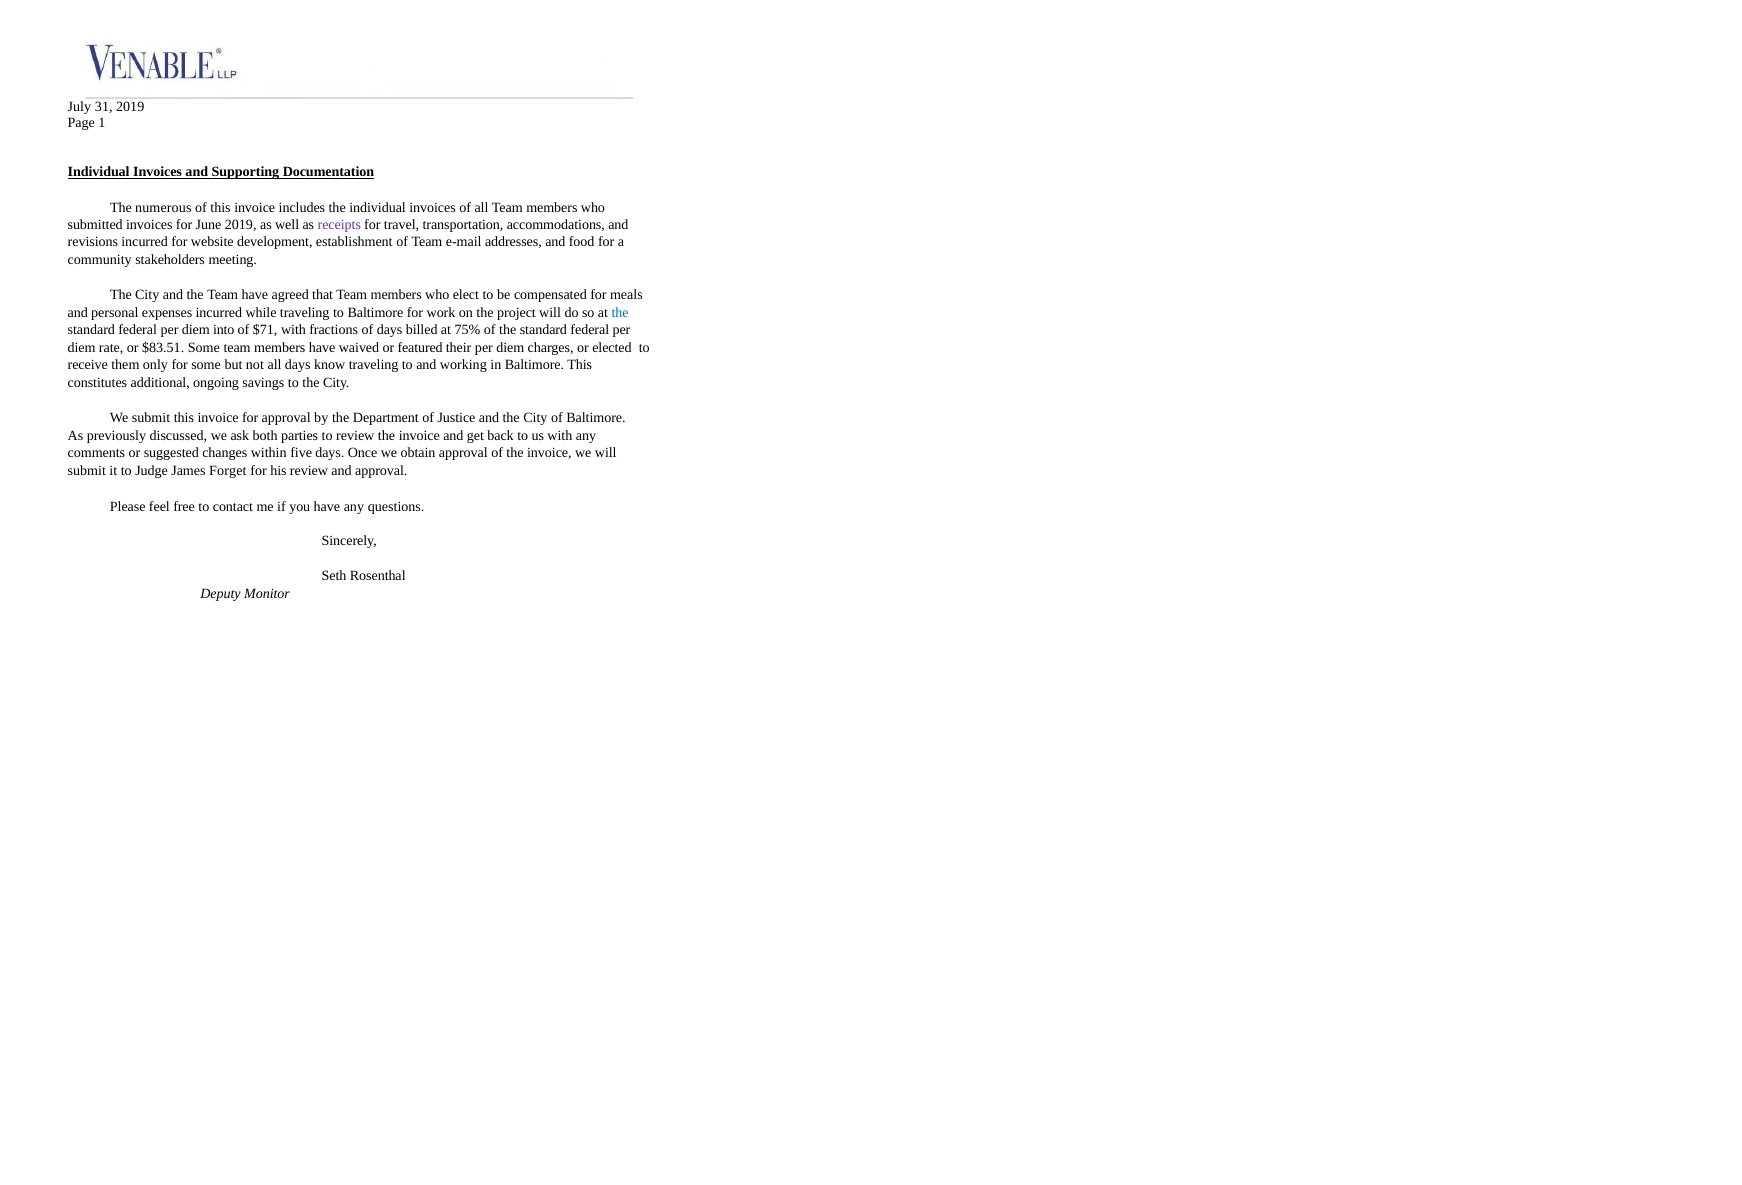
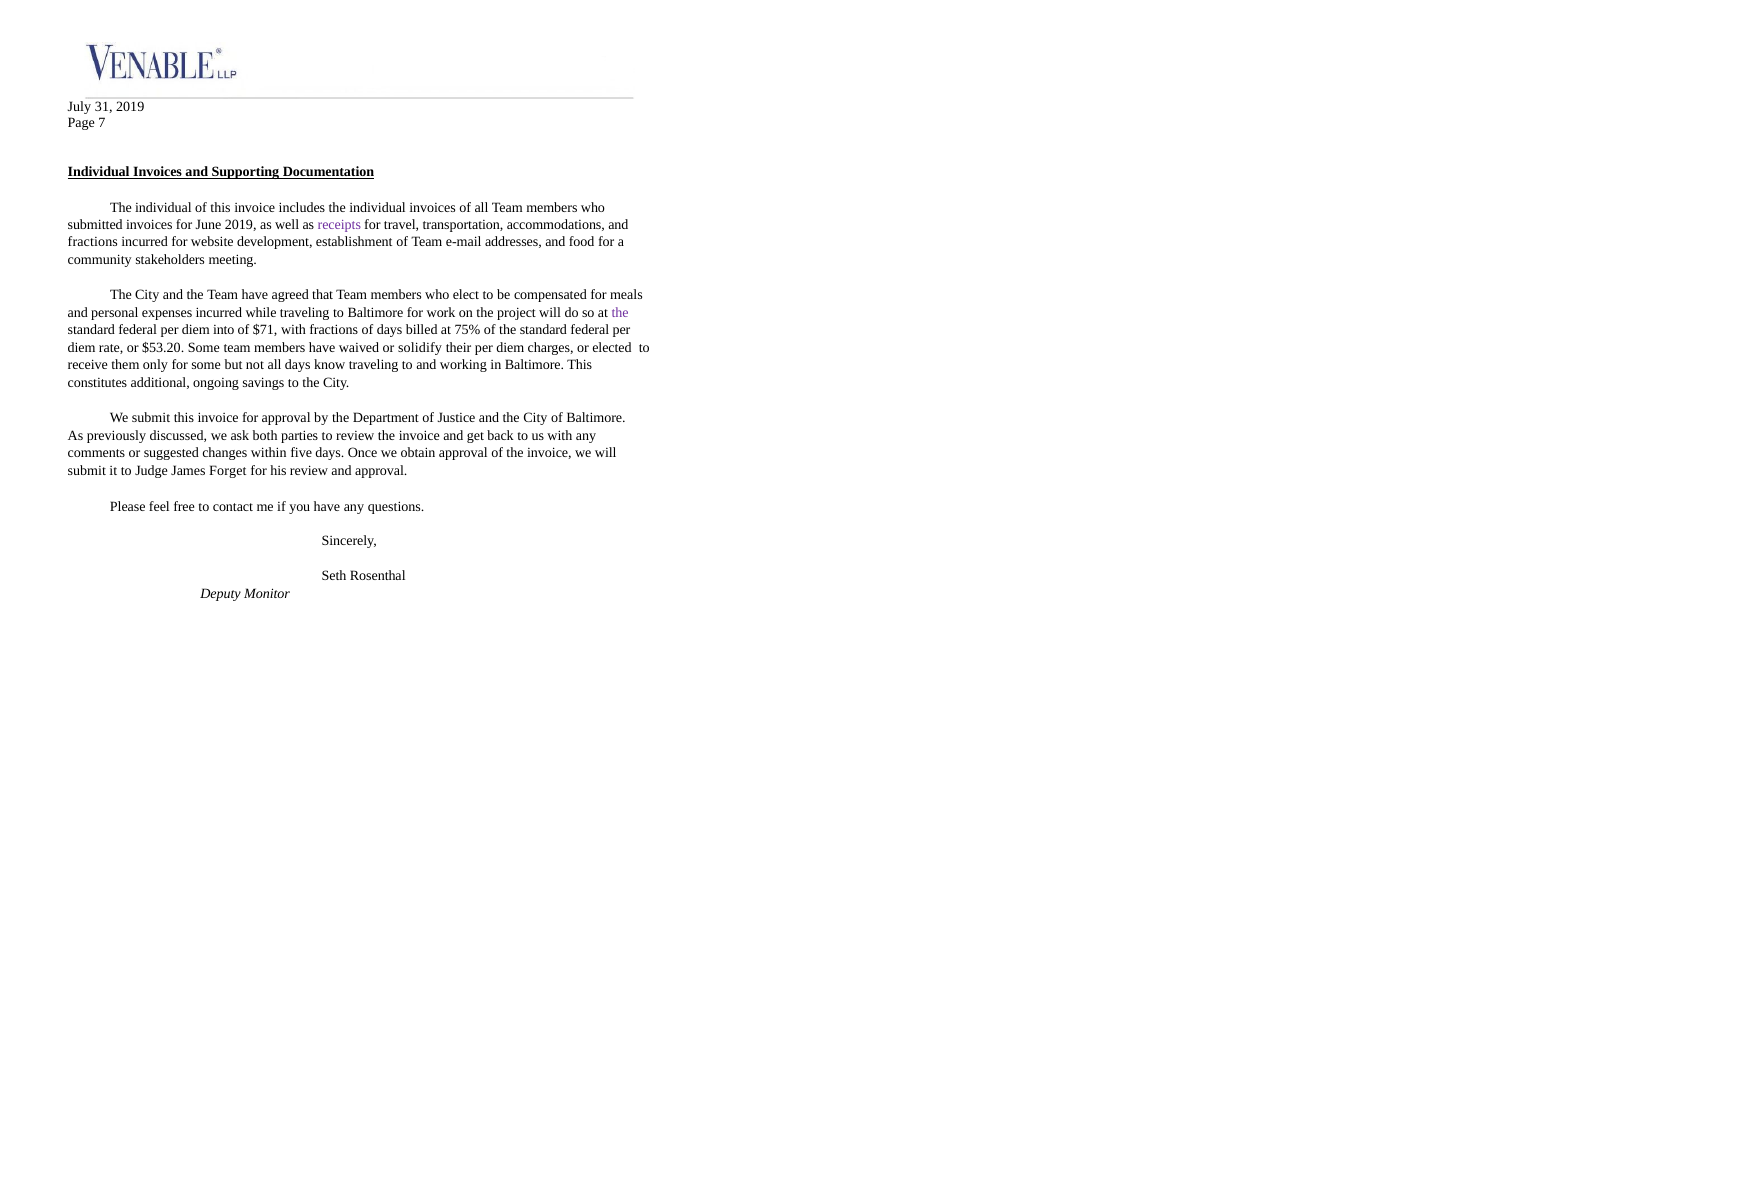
1: 1 -> 7
numerous at (163, 207): numerous -> individual
revisions at (93, 242): revisions -> fractions
the at (620, 313) colour: blue -> purple
$83.51: $83.51 -> $53.20
featured: featured -> solidify
